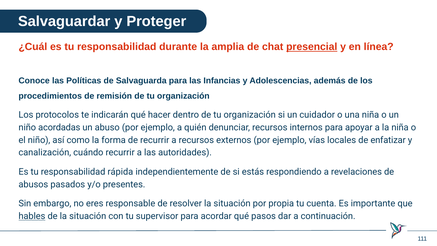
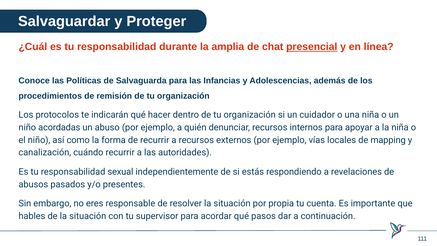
enfatizar: enfatizar -> mapping
rápida: rápida -> sexual
hables underline: present -> none
